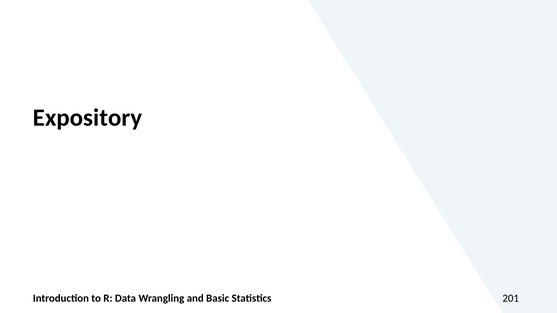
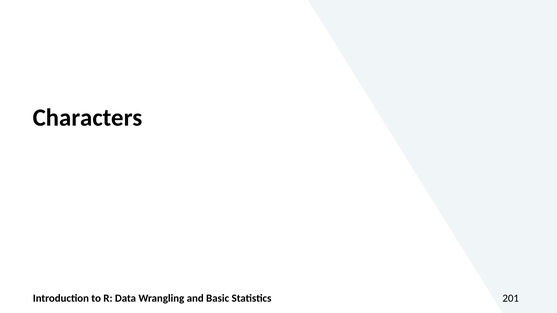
Expository: Expository -> Characters
